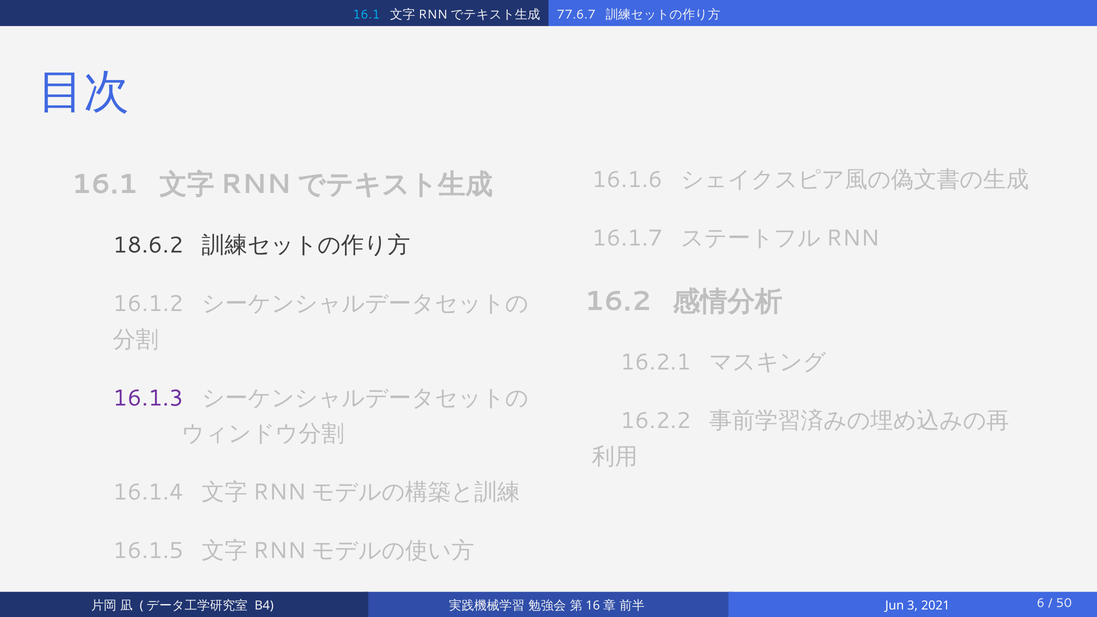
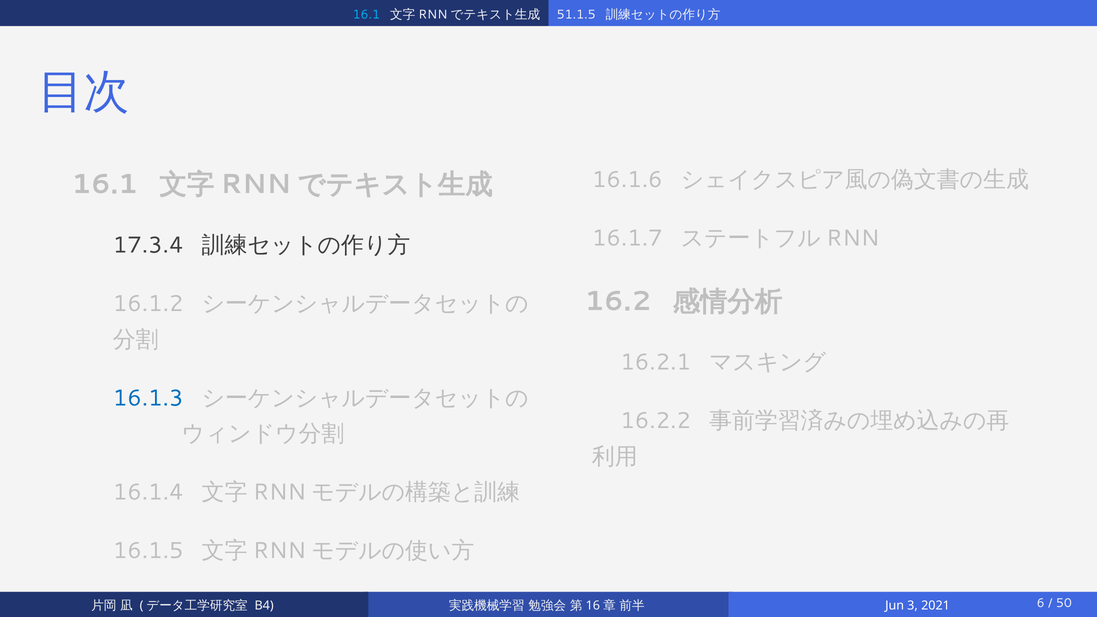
77.6.7: 77.6.7 -> 51.1.5
18.6.2: 18.6.2 -> 17.3.4
16.1.3 colour: purple -> blue
